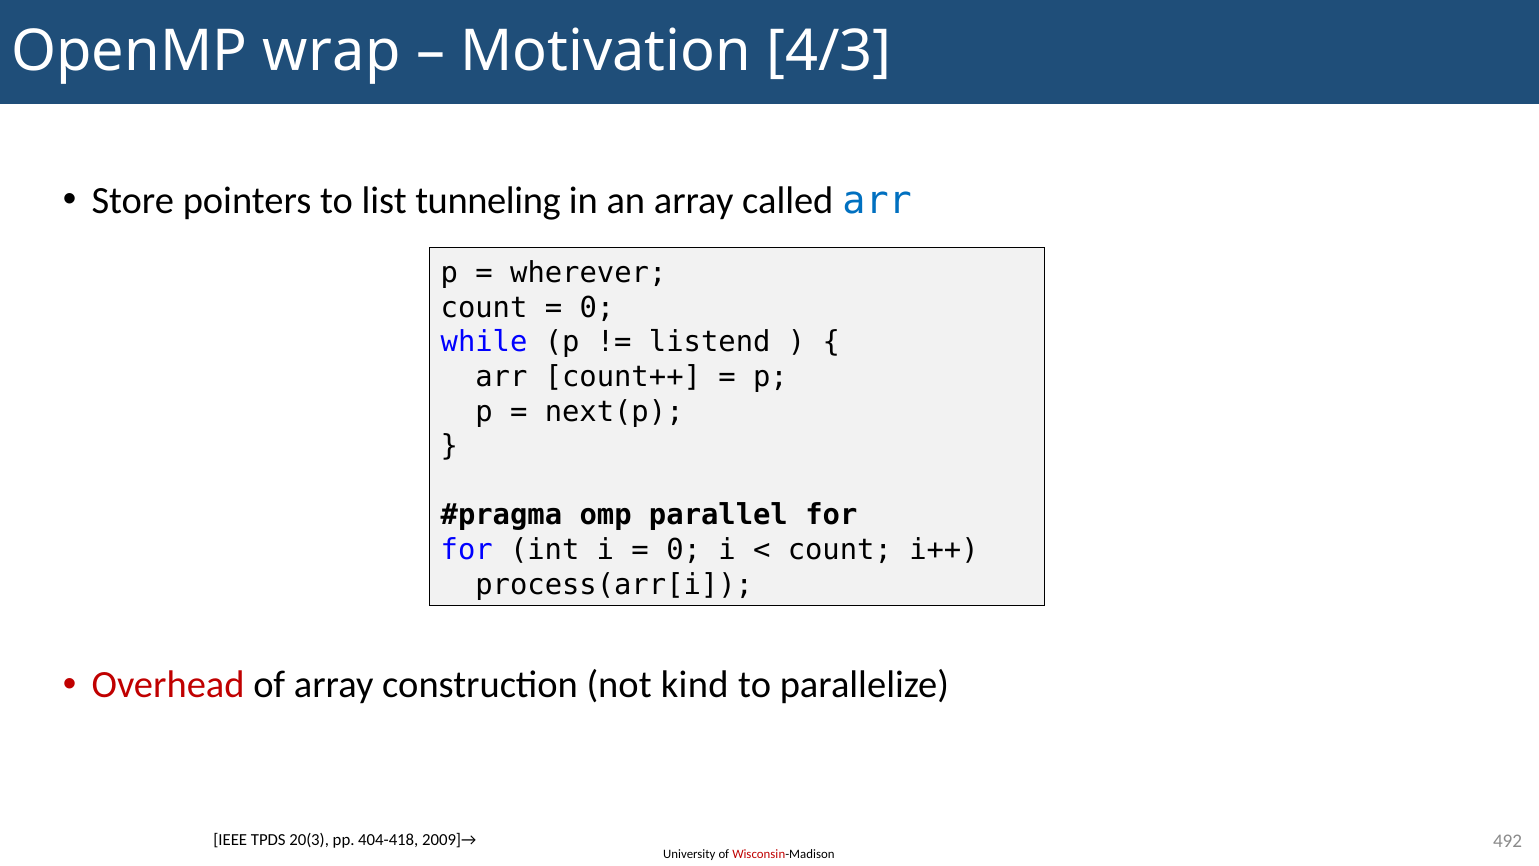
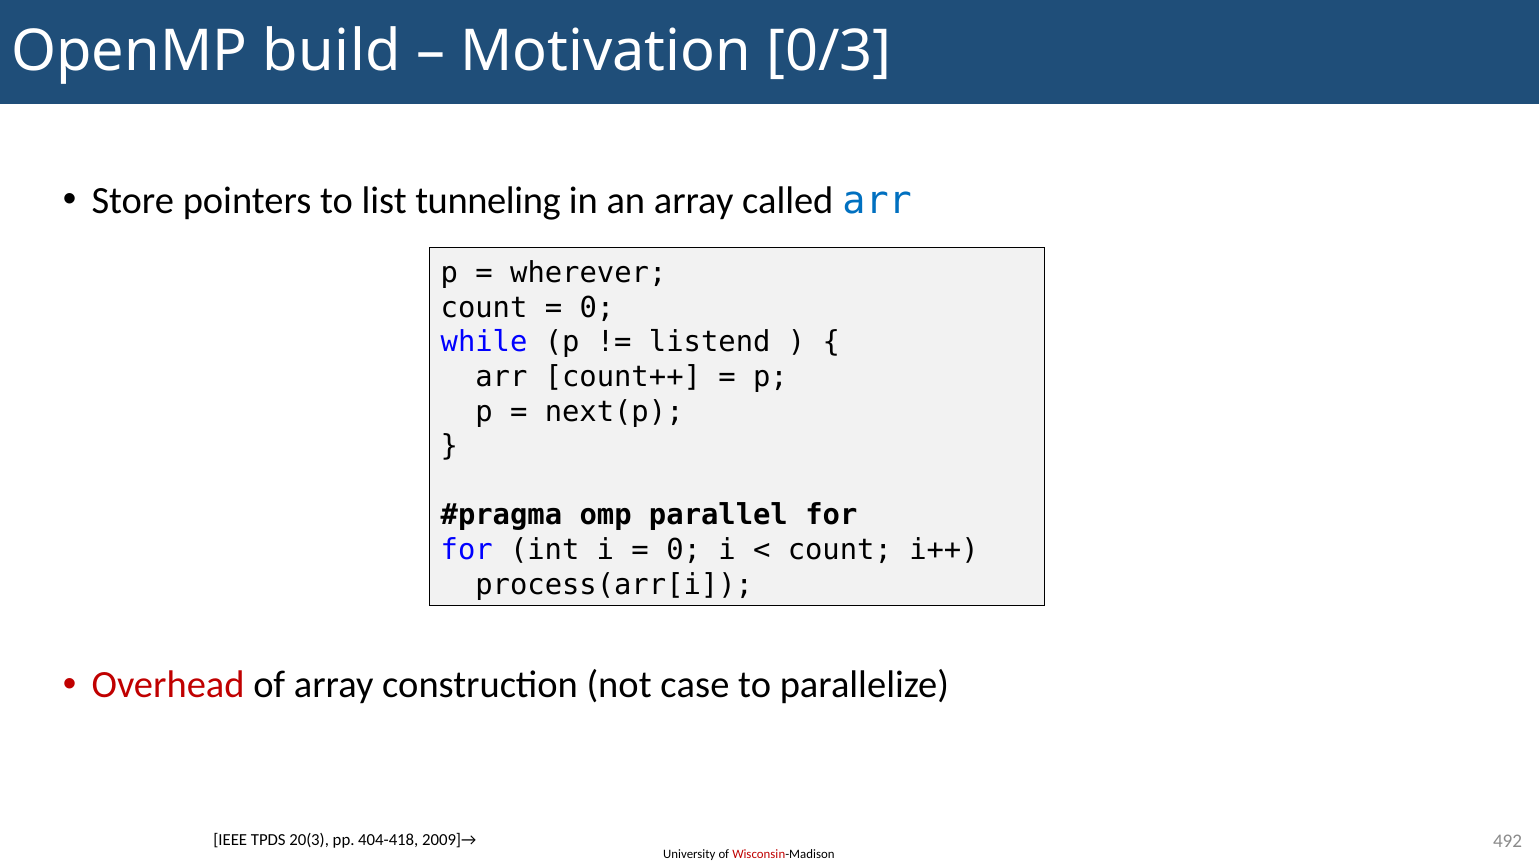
wrap: wrap -> build
4/3: 4/3 -> 0/3
kind: kind -> case
